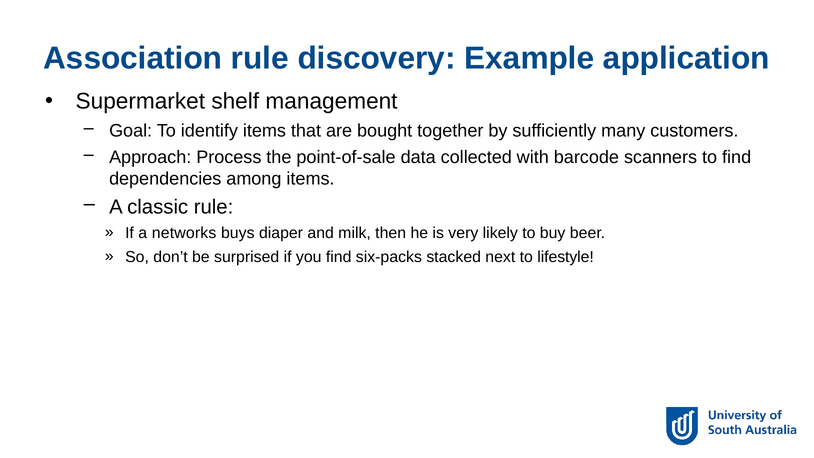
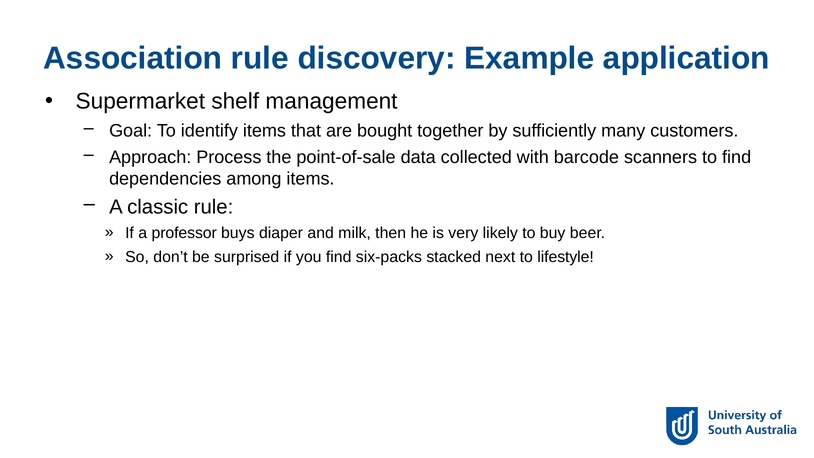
networks: networks -> professor
